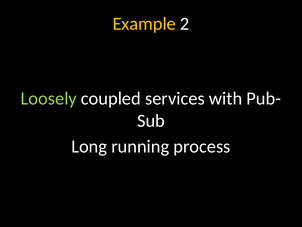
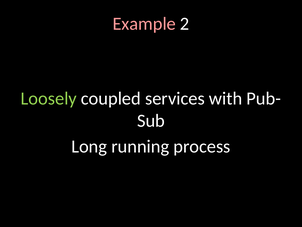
Example colour: yellow -> pink
